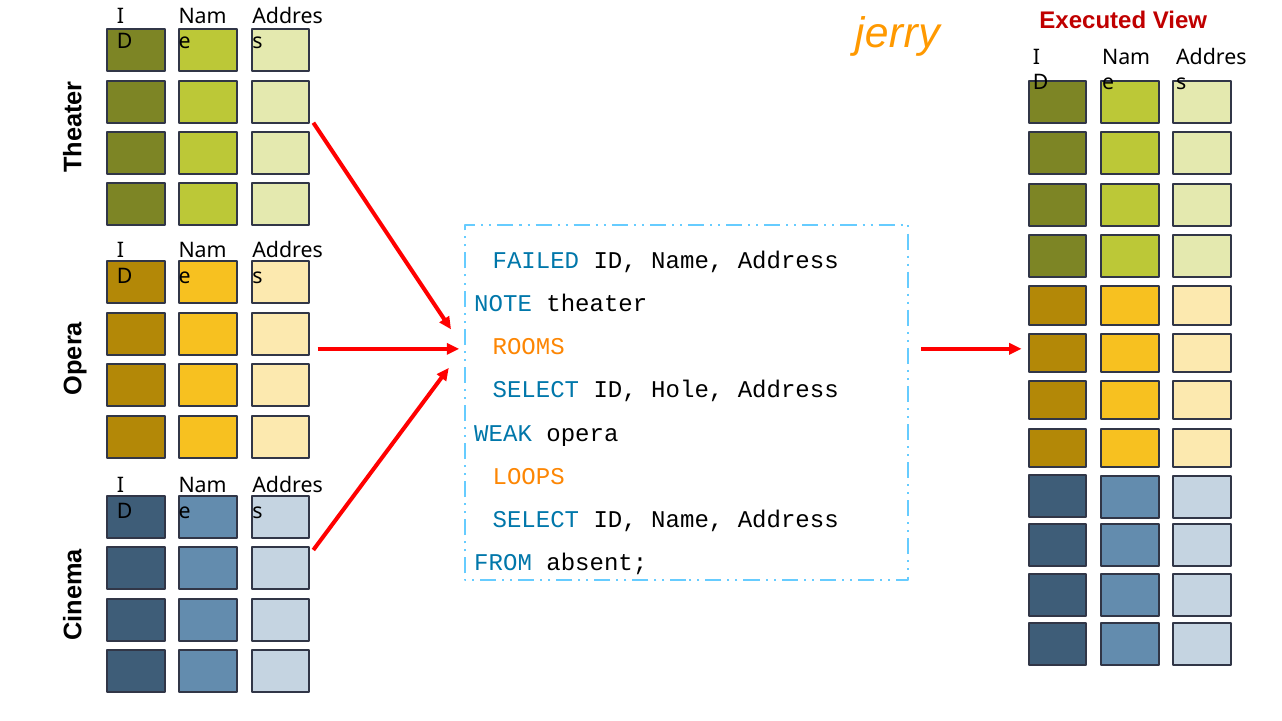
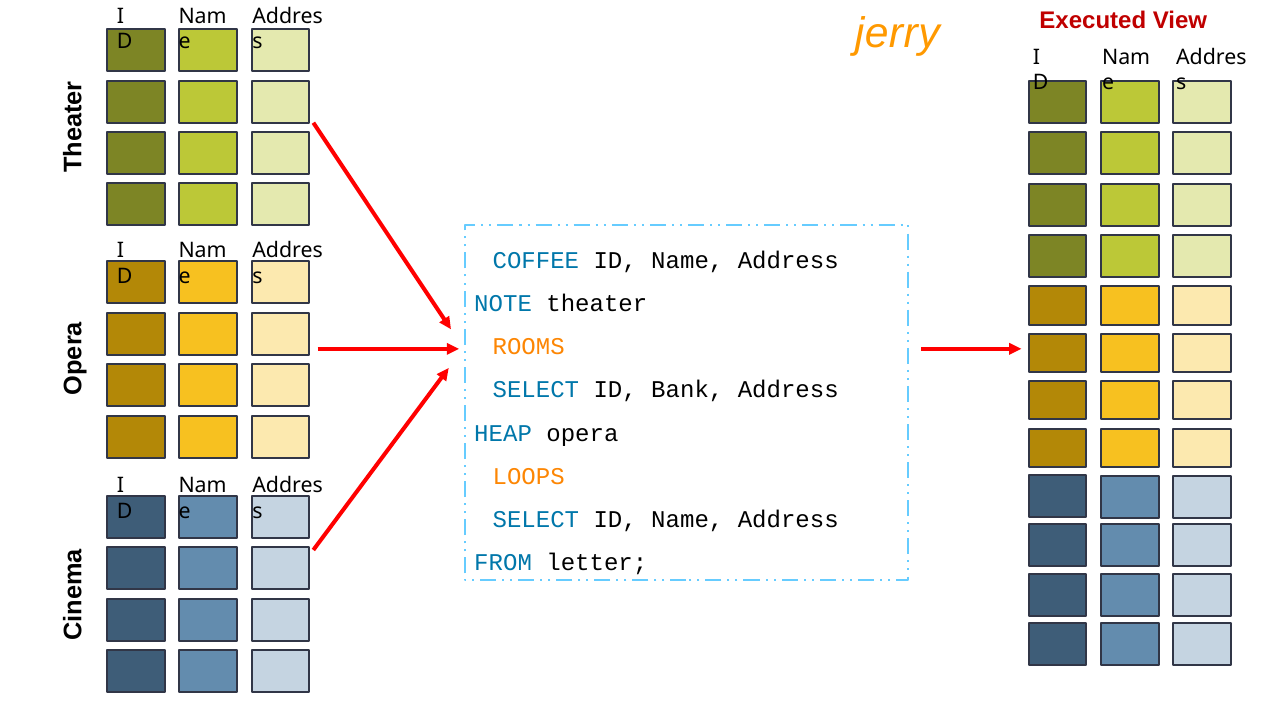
FAILED: FAILED -> COFFEE
Hole: Hole -> Bank
WEAK: WEAK -> HEAP
absent: absent -> letter
